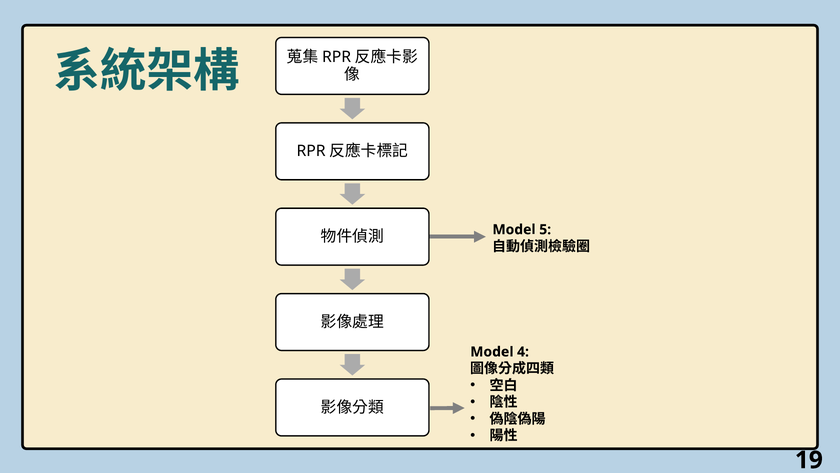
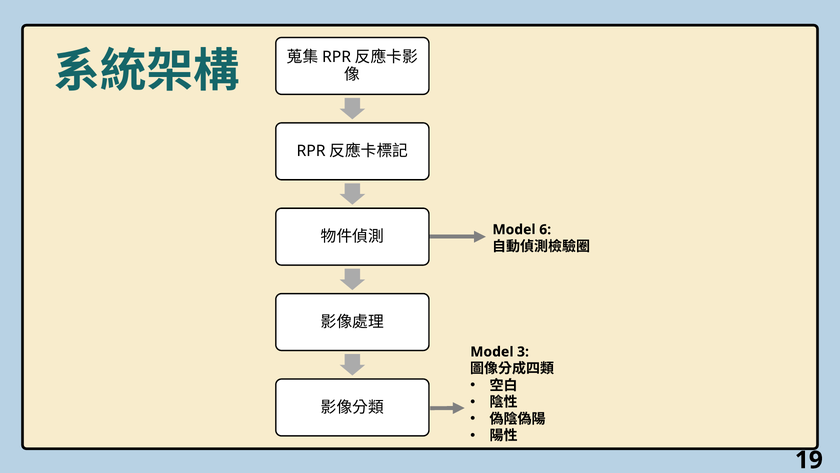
5: 5 -> 6
4: 4 -> 3
